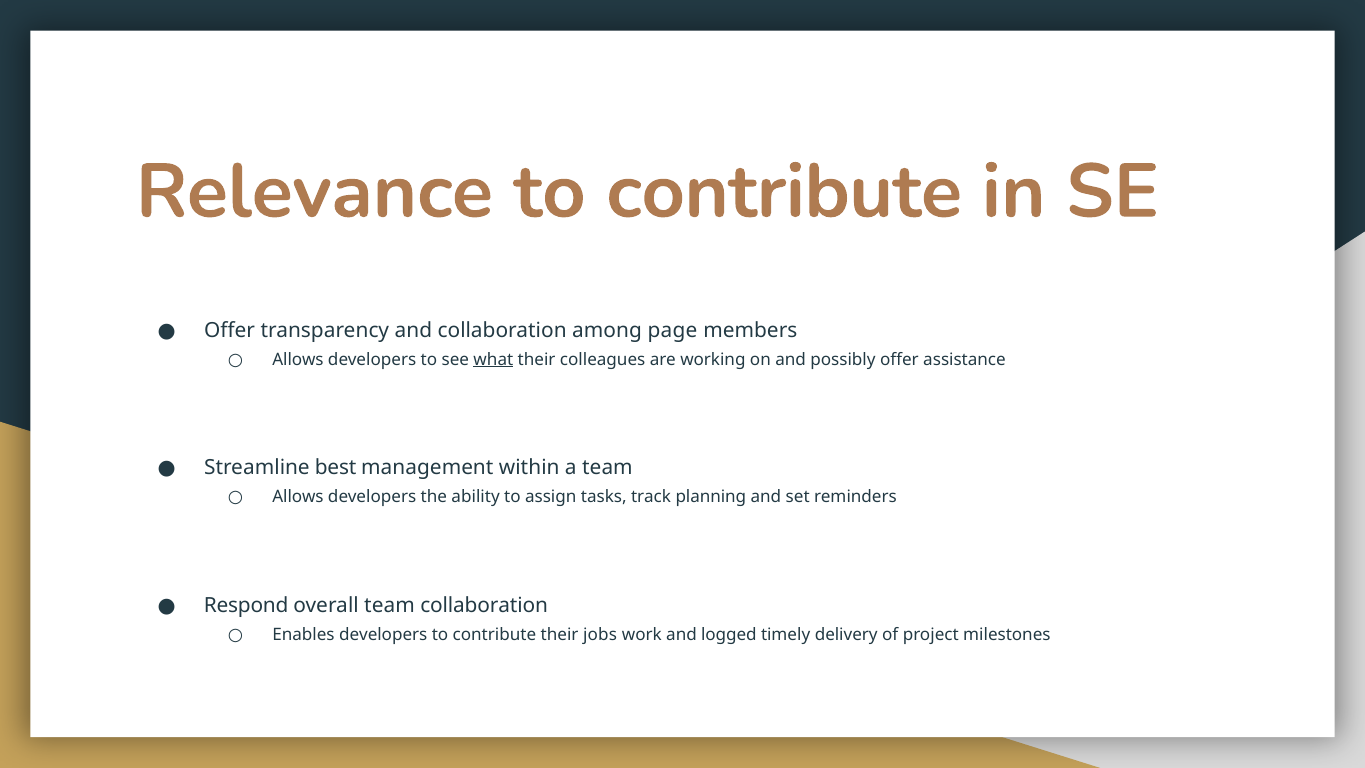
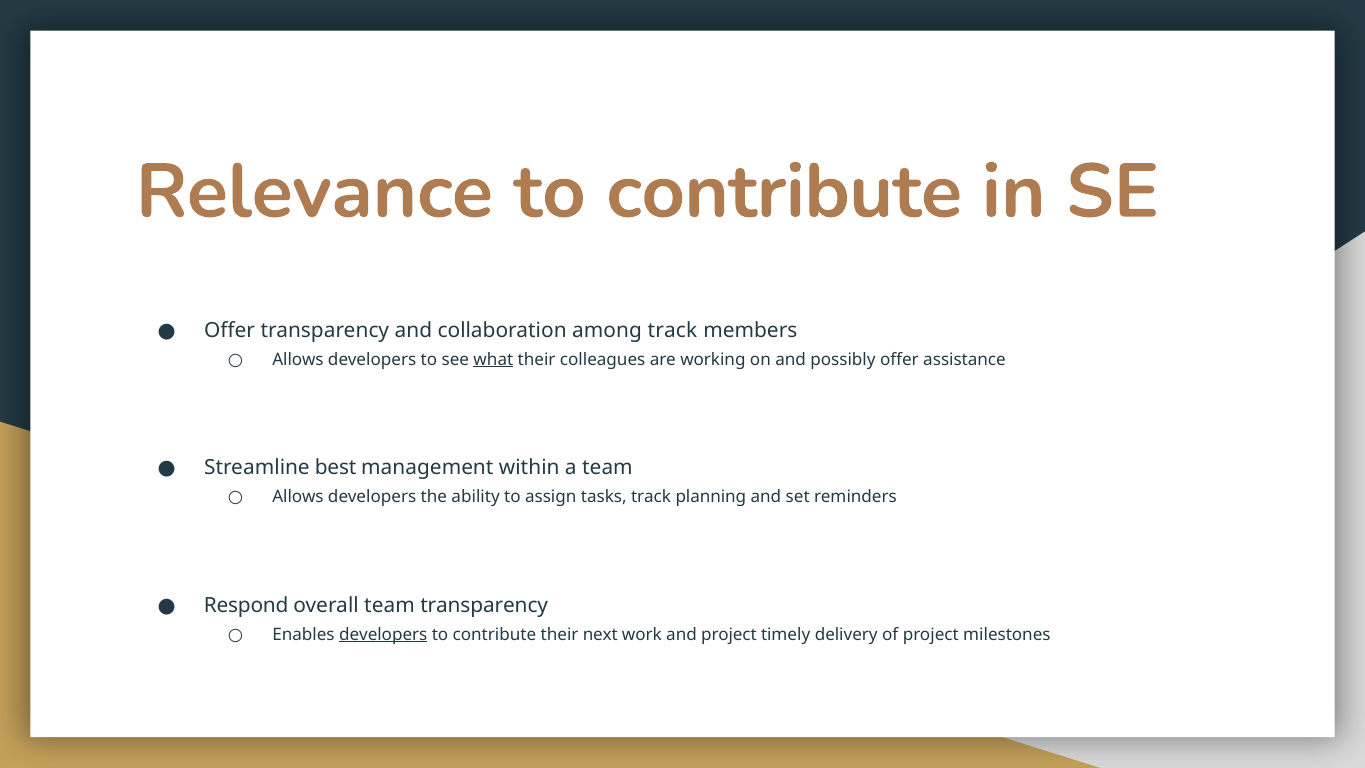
among page: page -> track
team collaboration: collaboration -> transparency
developers at (383, 634) underline: none -> present
jobs: jobs -> next
and logged: logged -> project
